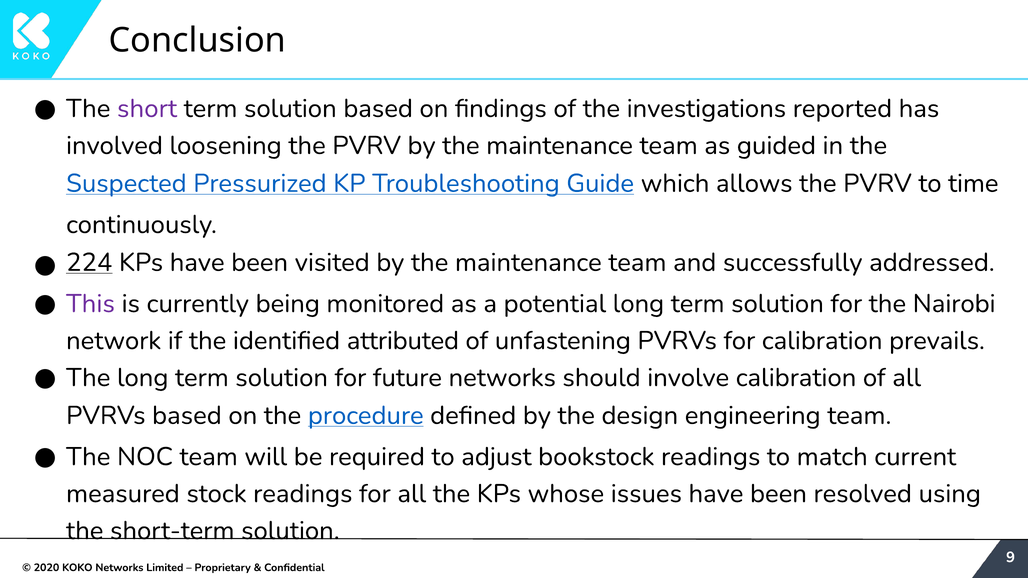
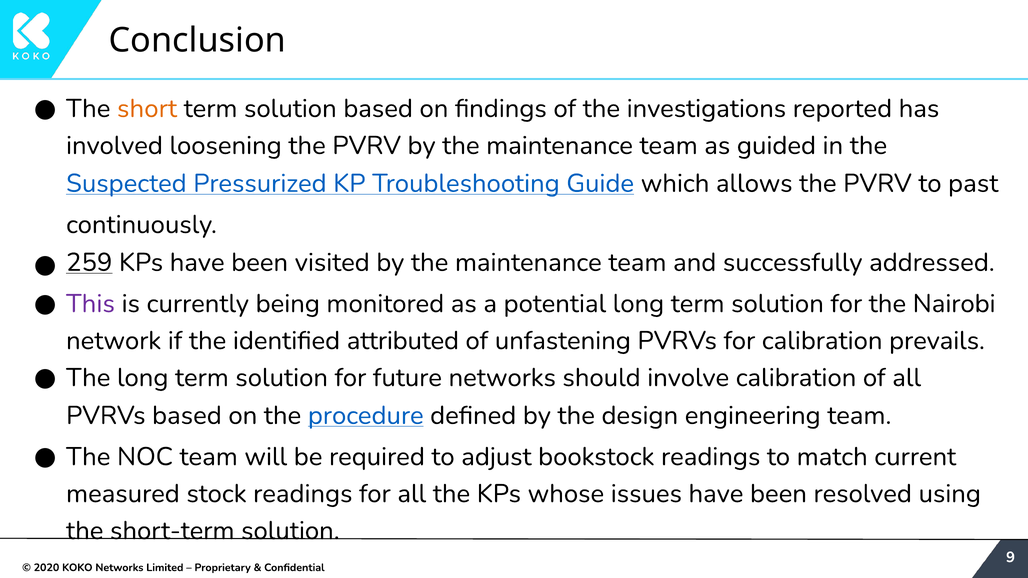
short colour: purple -> orange
time: time -> past
224: 224 -> 259
